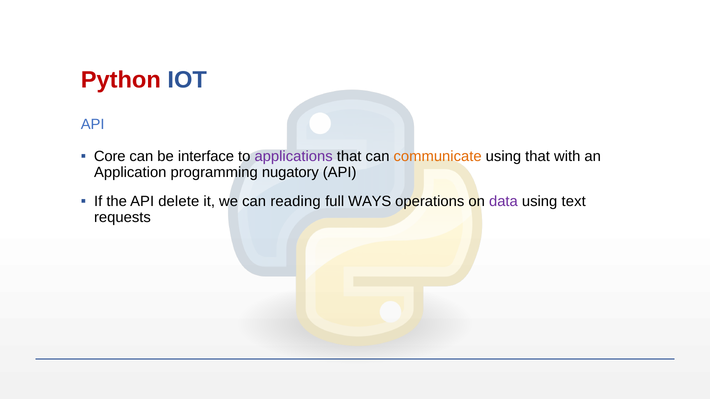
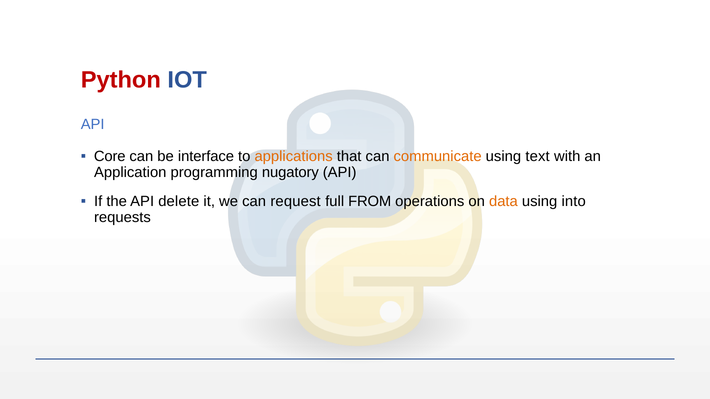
applications colour: purple -> orange
using that: that -> text
reading: reading -> request
WAYS: WAYS -> FROM
data colour: purple -> orange
text: text -> into
